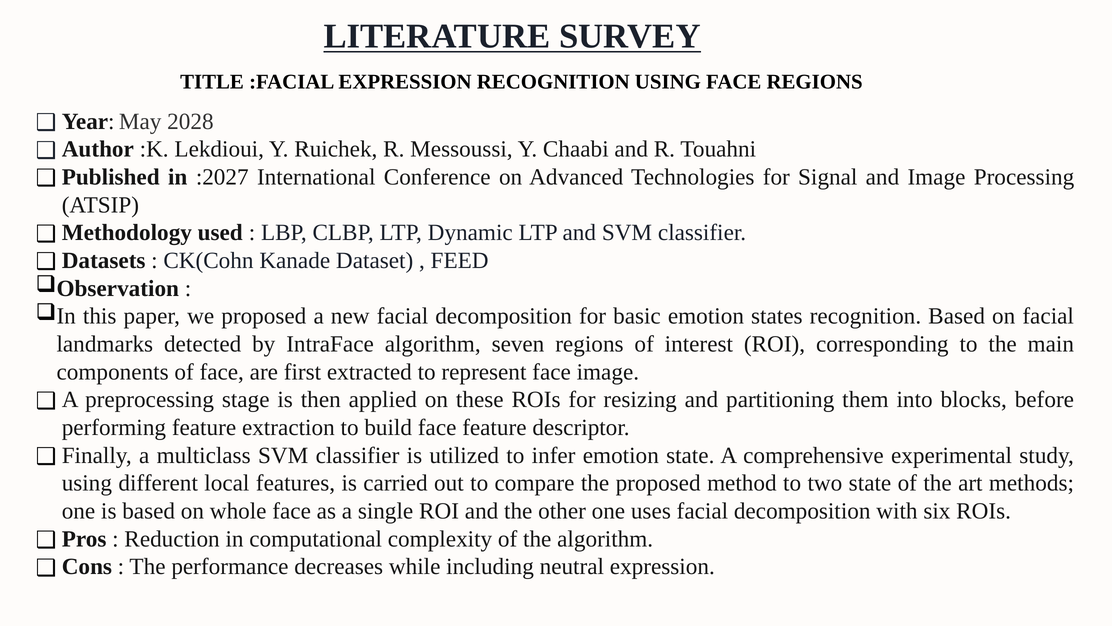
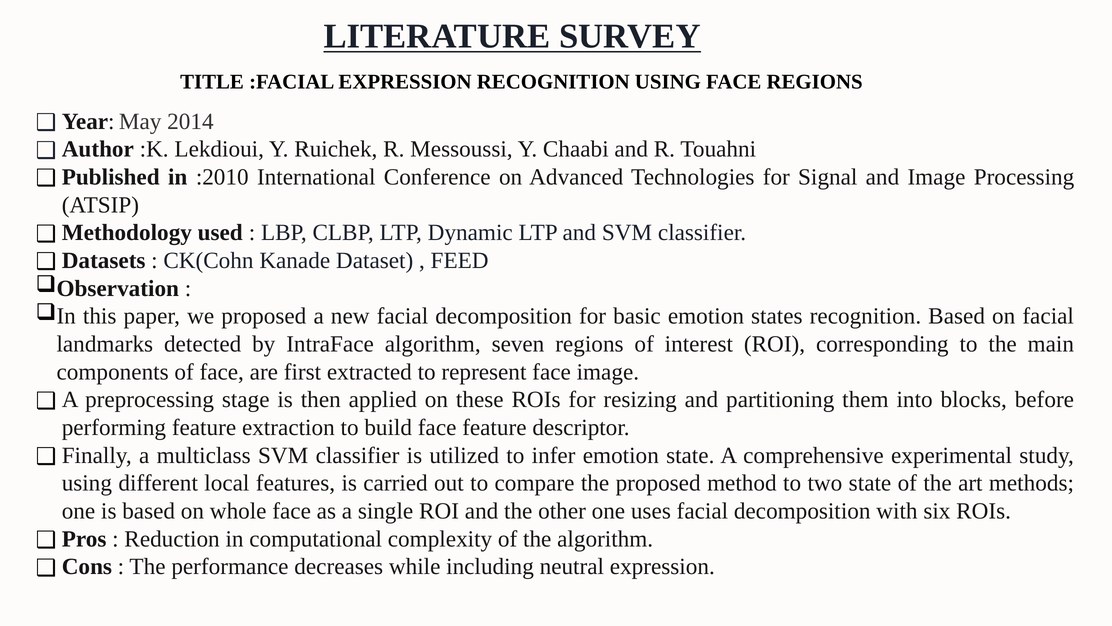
2028: 2028 -> 2014
:2027: :2027 -> :2010
